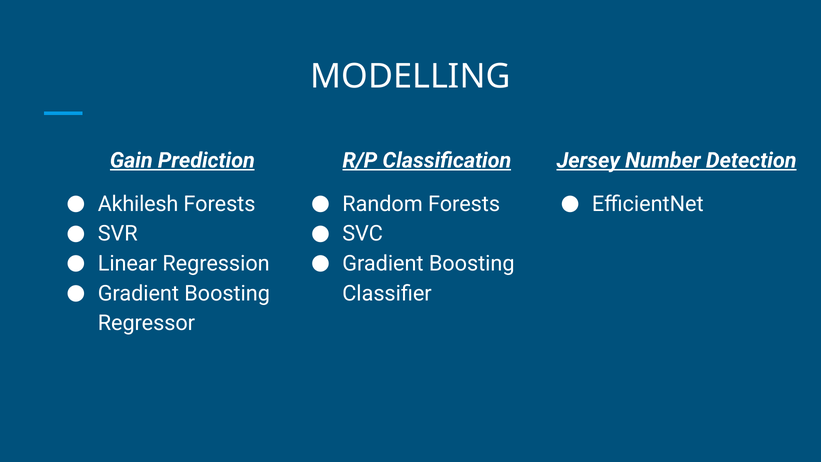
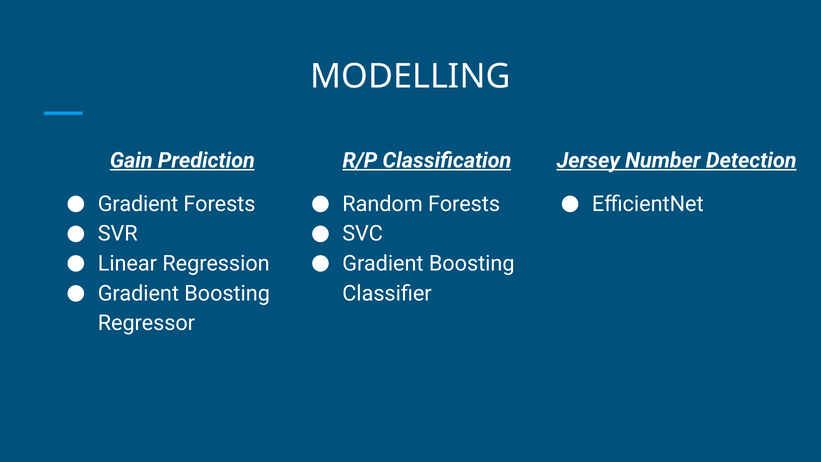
Akhilesh at (138, 204): Akhilesh -> Gradient
